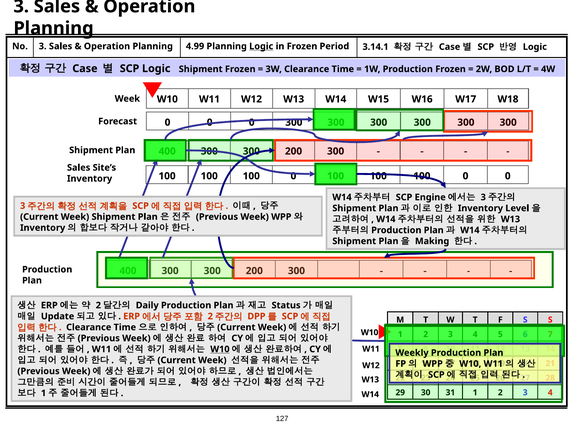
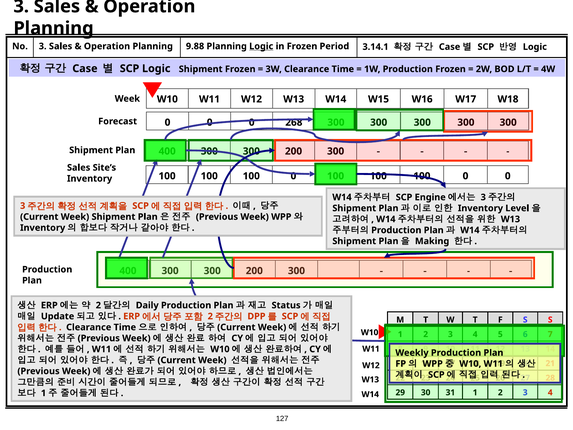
4.99: 4.99 -> 9.88
0 300: 300 -> 268
W10 at (220, 349) underline: present -> none
